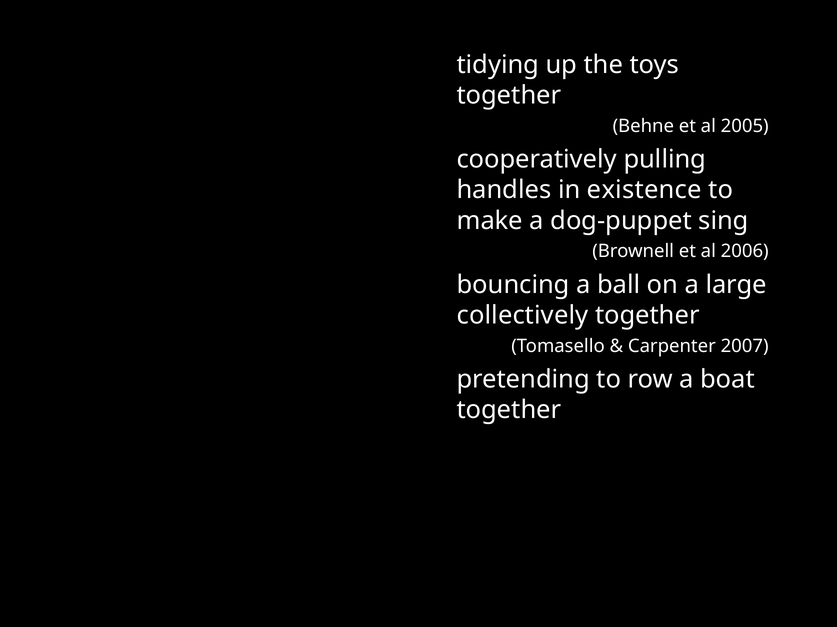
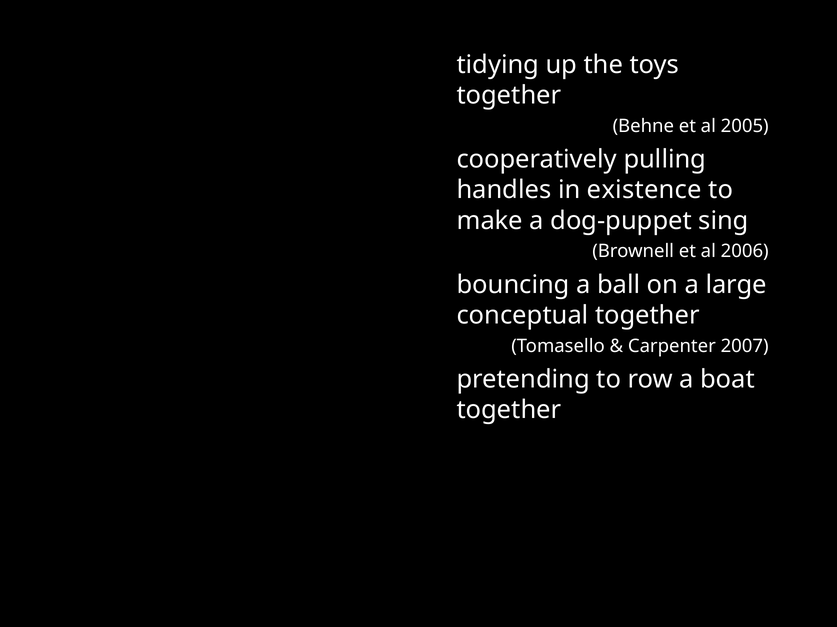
collectively: collectively -> conceptual
